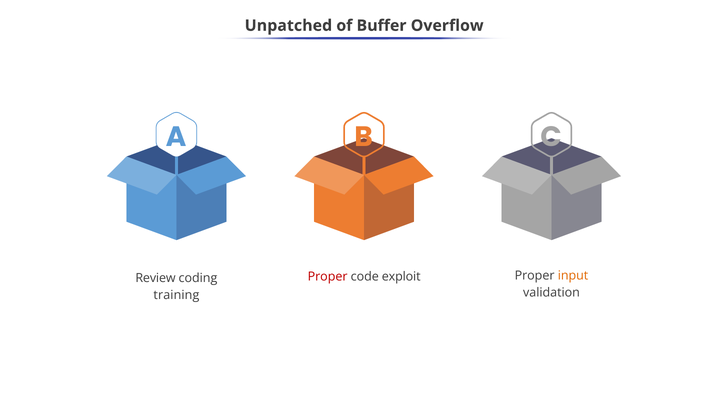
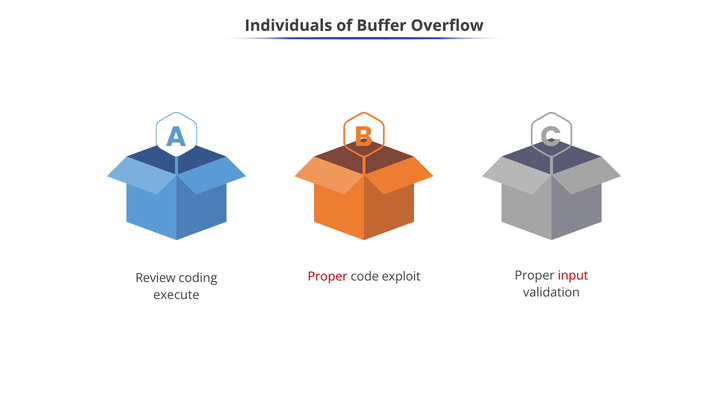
Unpatched: Unpatched -> Individuals
input colour: orange -> red
training: training -> execute
